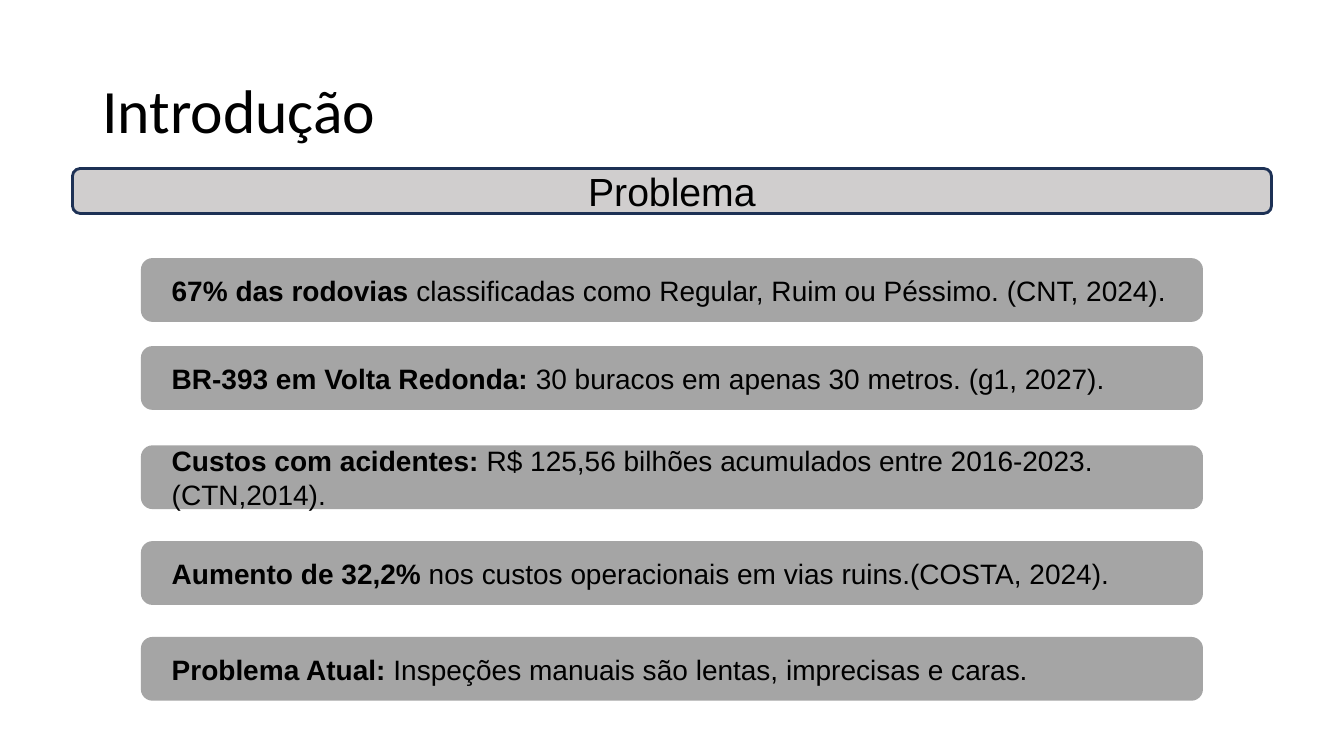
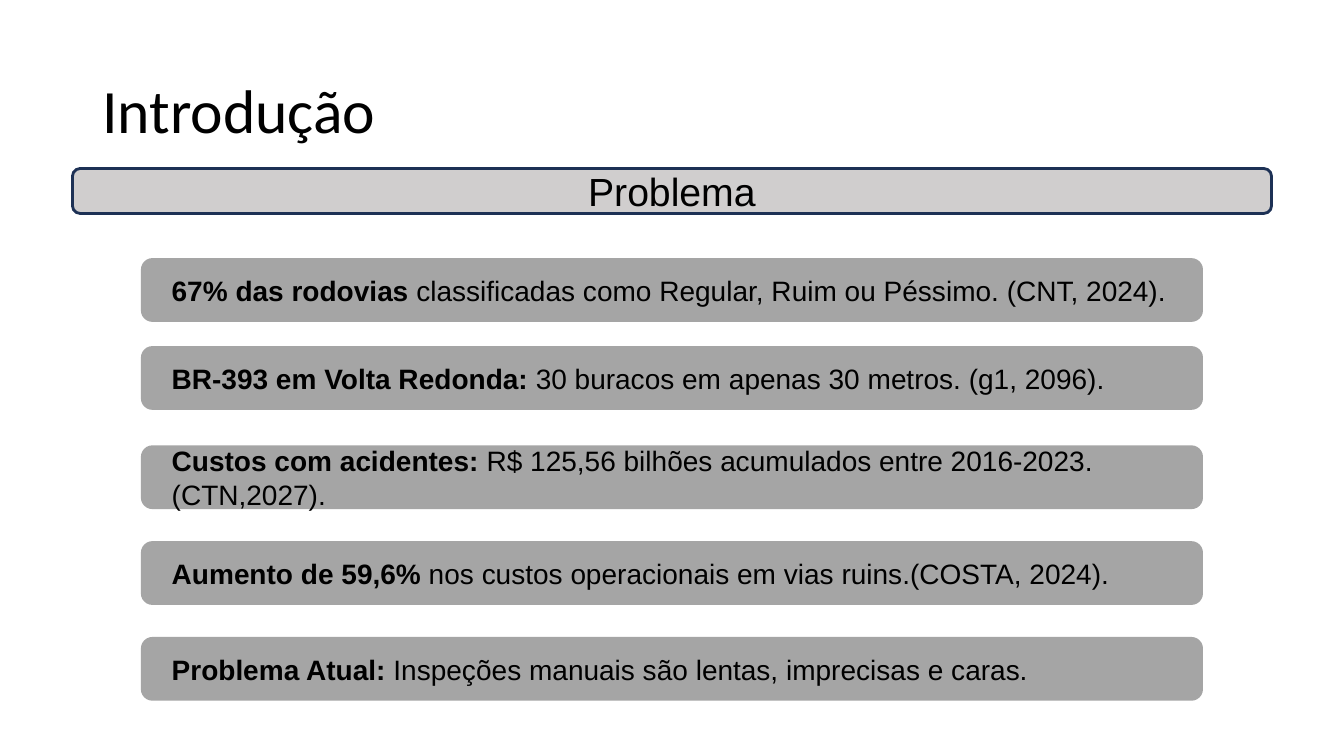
2027: 2027 -> 2096
CTN,2014: CTN,2014 -> CTN,2027
32,2%: 32,2% -> 59,6%
